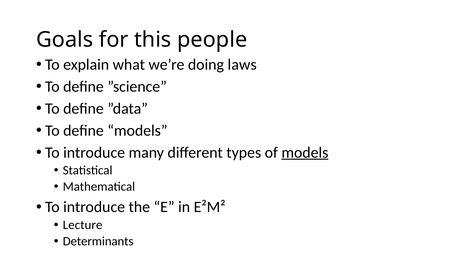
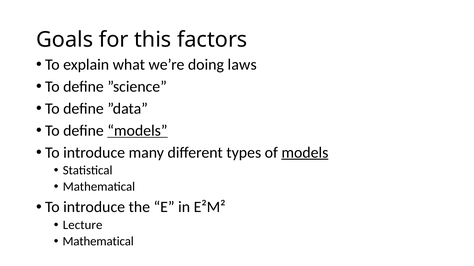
people: people -> factors
models at (137, 131) underline: none -> present
Determinants at (98, 242): Determinants -> Mathematical
